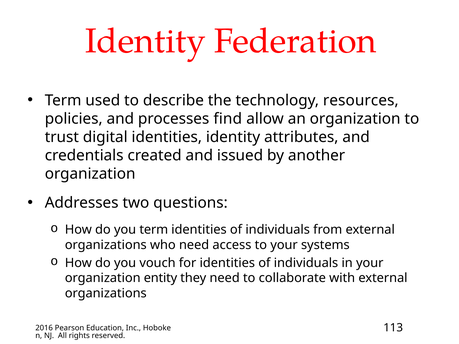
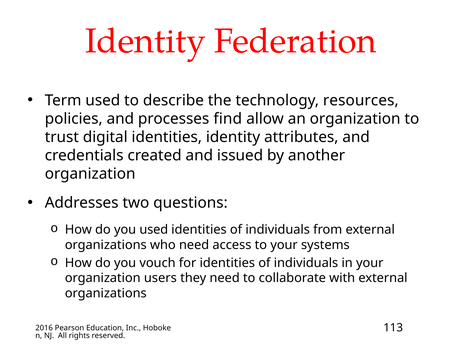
you term: term -> used
entity: entity -> users
